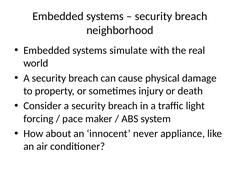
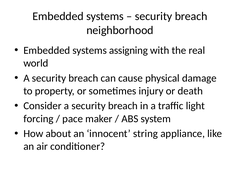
simulate: simulate -> assigning
never: never -> string
